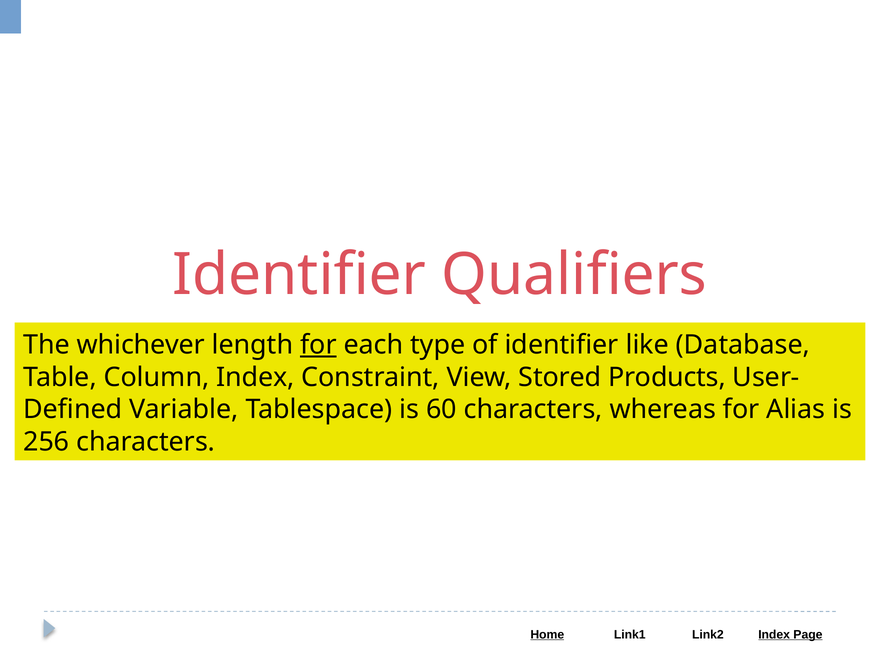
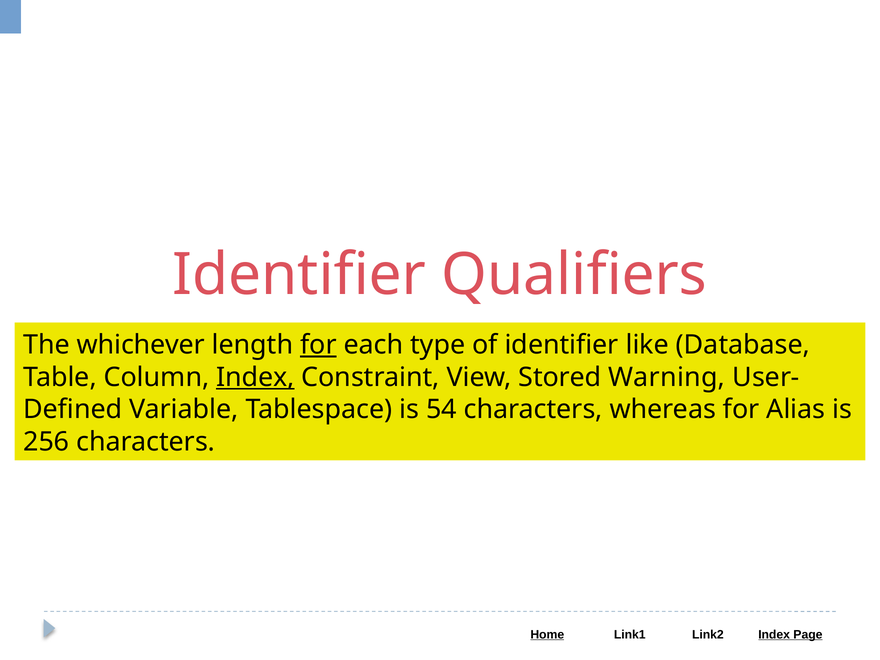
Index at (255, 377) underline: none -> present
Products: Products -> Warning
60: 60 -> 54
